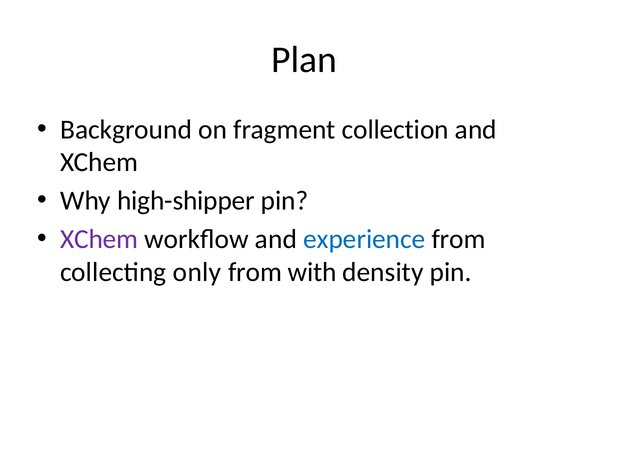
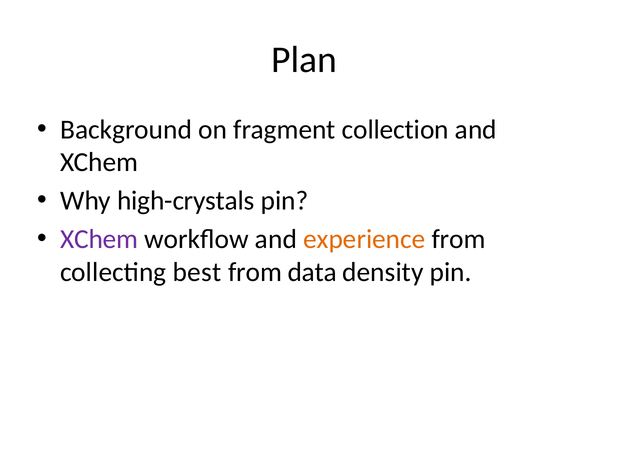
high-shipper: high-shipper -> high-crystals
experience colour: blue -> orange
only: only -> best
with: with -> data
